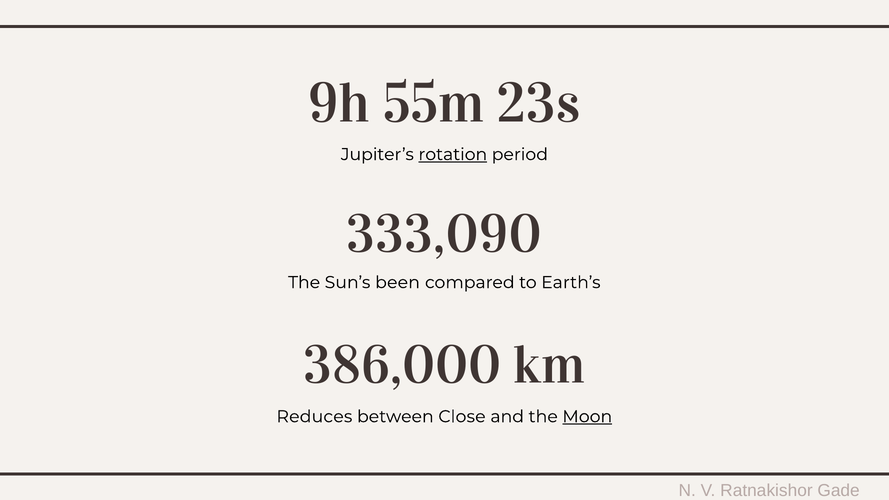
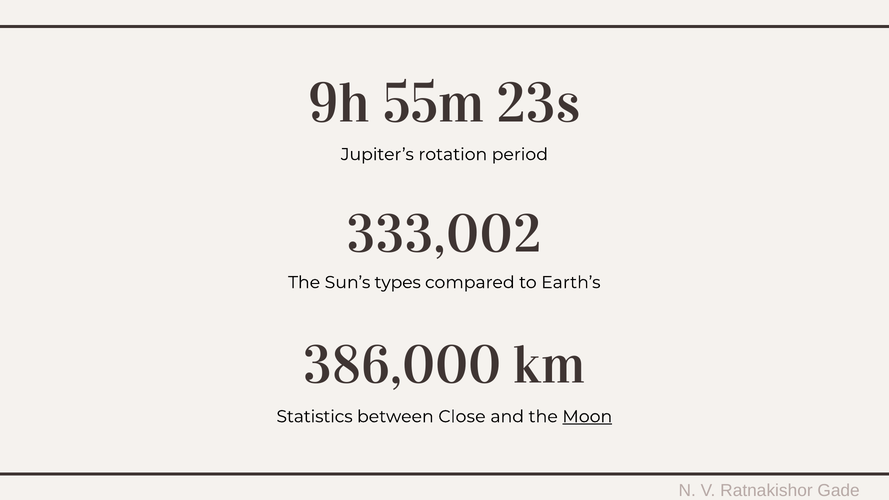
rotation underline: present -> none
333,090: 333,090 -> 333,002
been: been -> types
Reduces: Reduces -> Statistics
